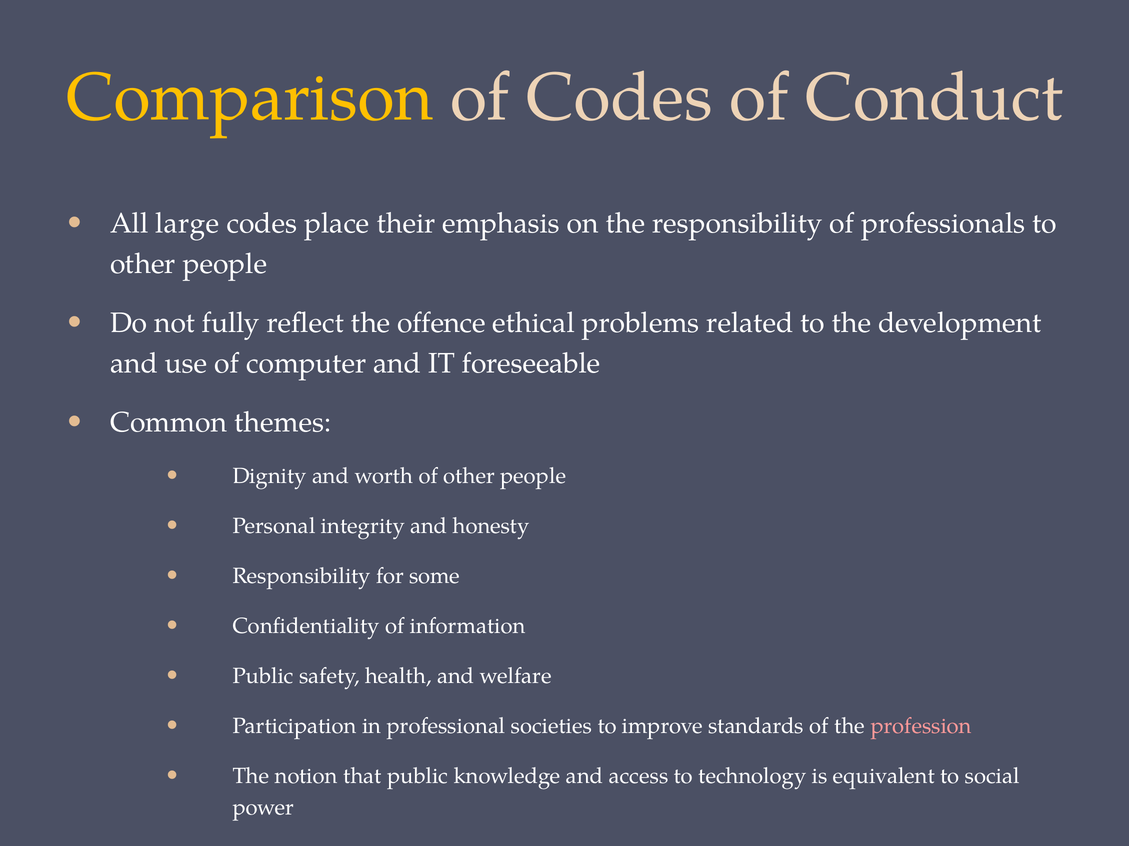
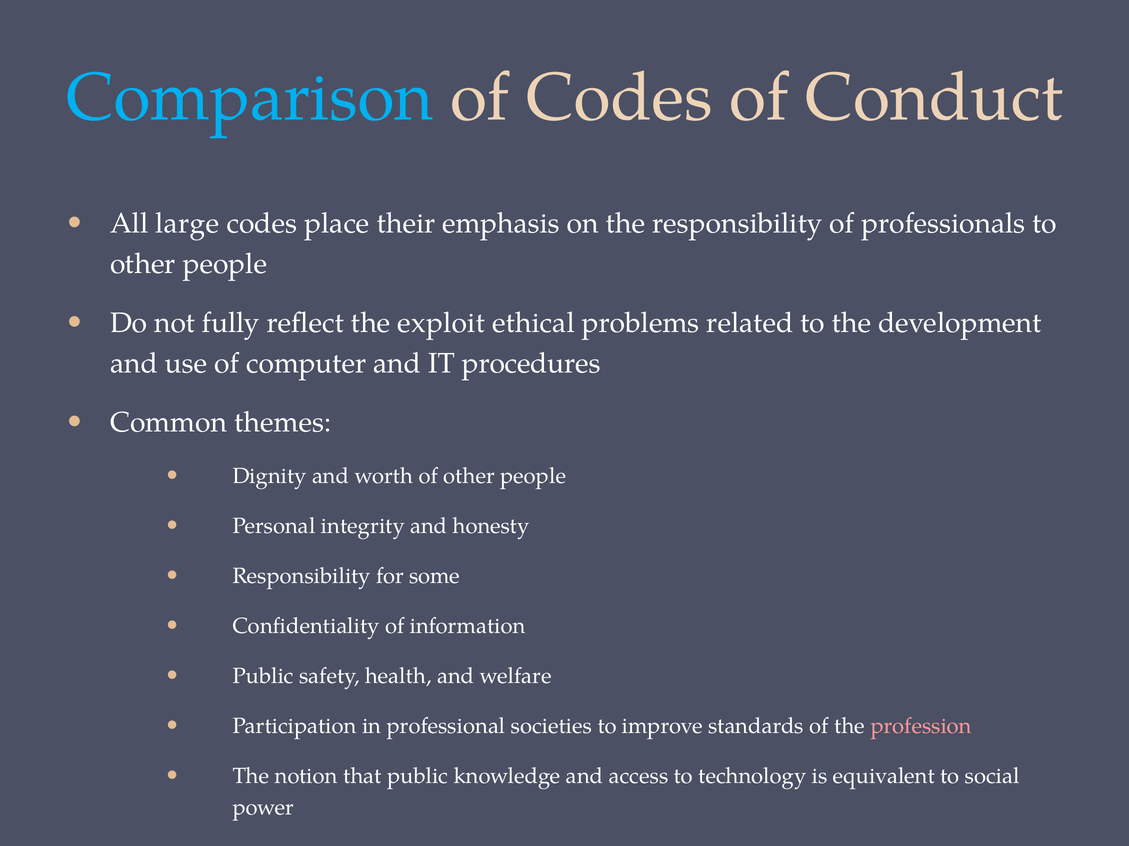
Comparison colour: yellow -> light blue
offence: offence -> exploit
foreseeable: foreseeable -> procedures
